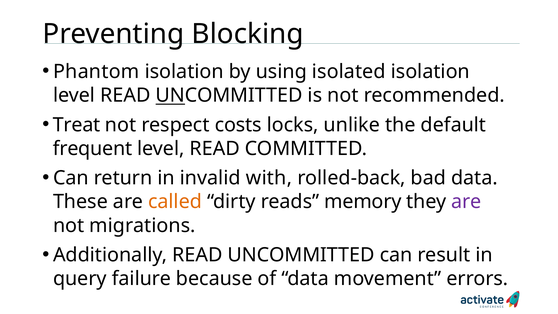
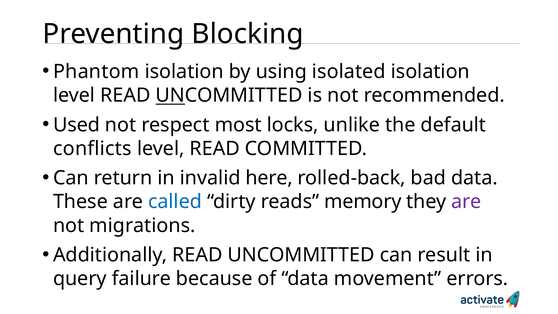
Treat: Treat -> Used
costs: costs -> most
frequent: frequent -> conflicts
with: with -> here
called colour: orange -> blue
